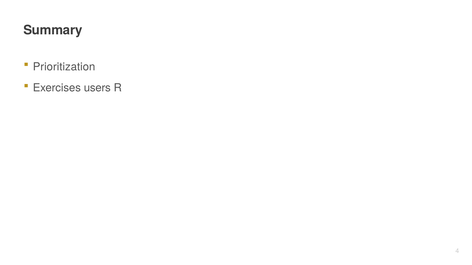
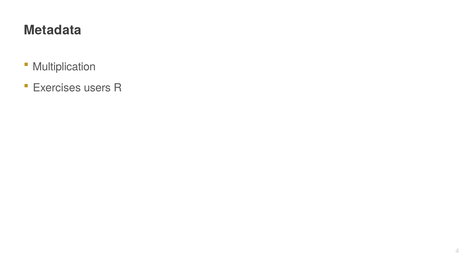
Summary: Summary -> Metadata
Prioritization: Prioritization -> Multiplication
